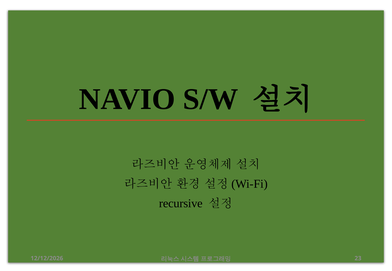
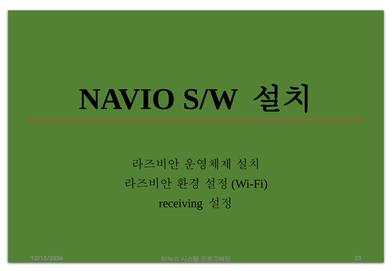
recursive: recursive -> receiving
